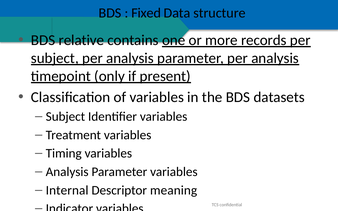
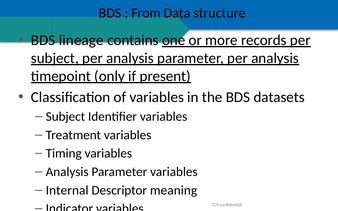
Fixed: Fixed -> From
relative: relative -> lineage
